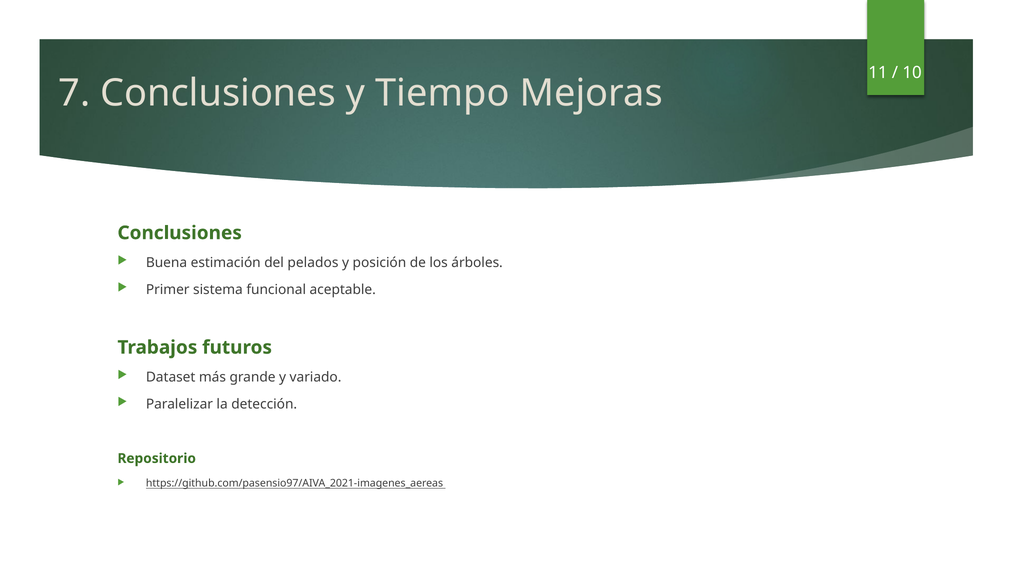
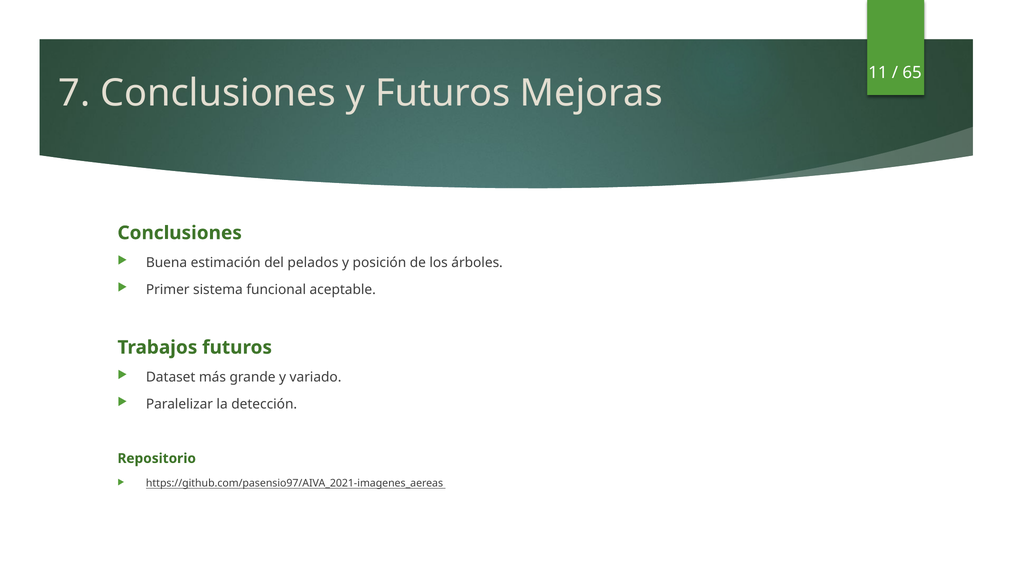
10: 10 -> 65
y Tiempo: Tiempo -> Futuros
